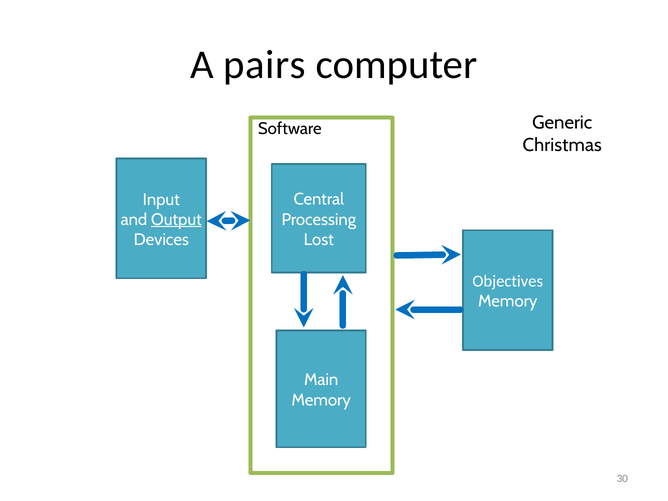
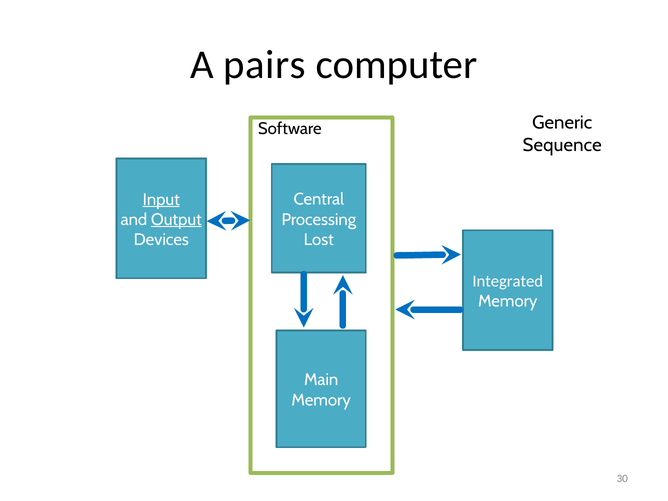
Christmas: Christmas -> Sequence
Input underline: none -> present
Objectives: Objectives -> Integrated
